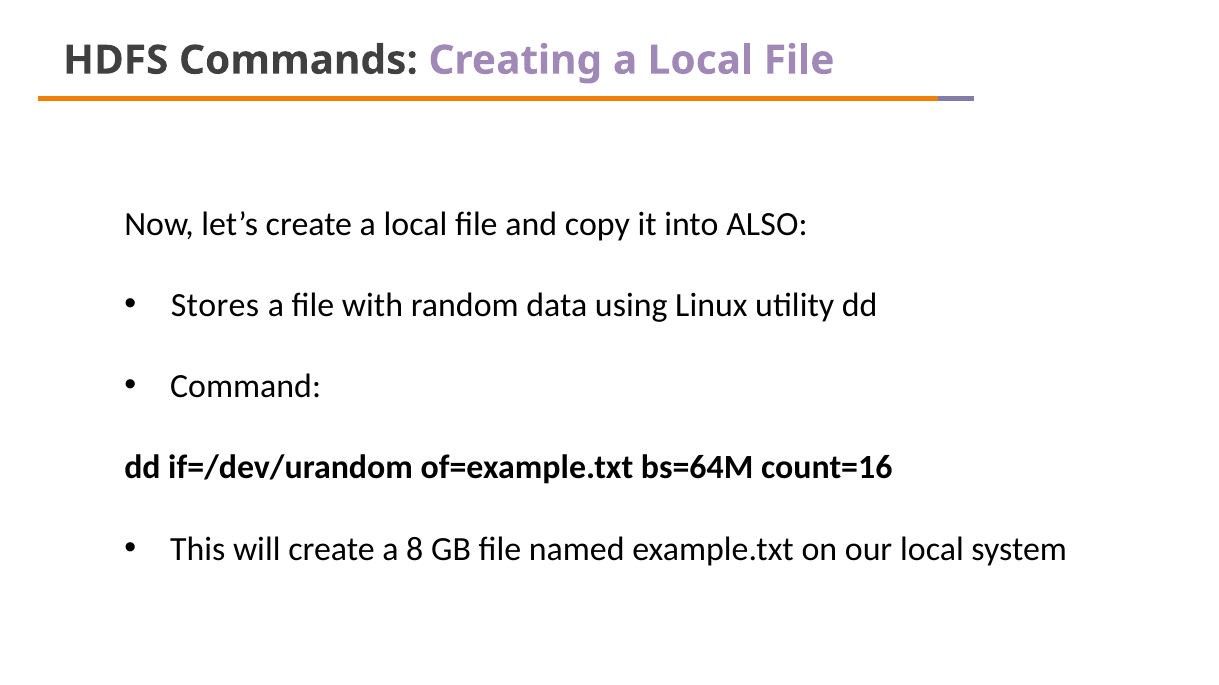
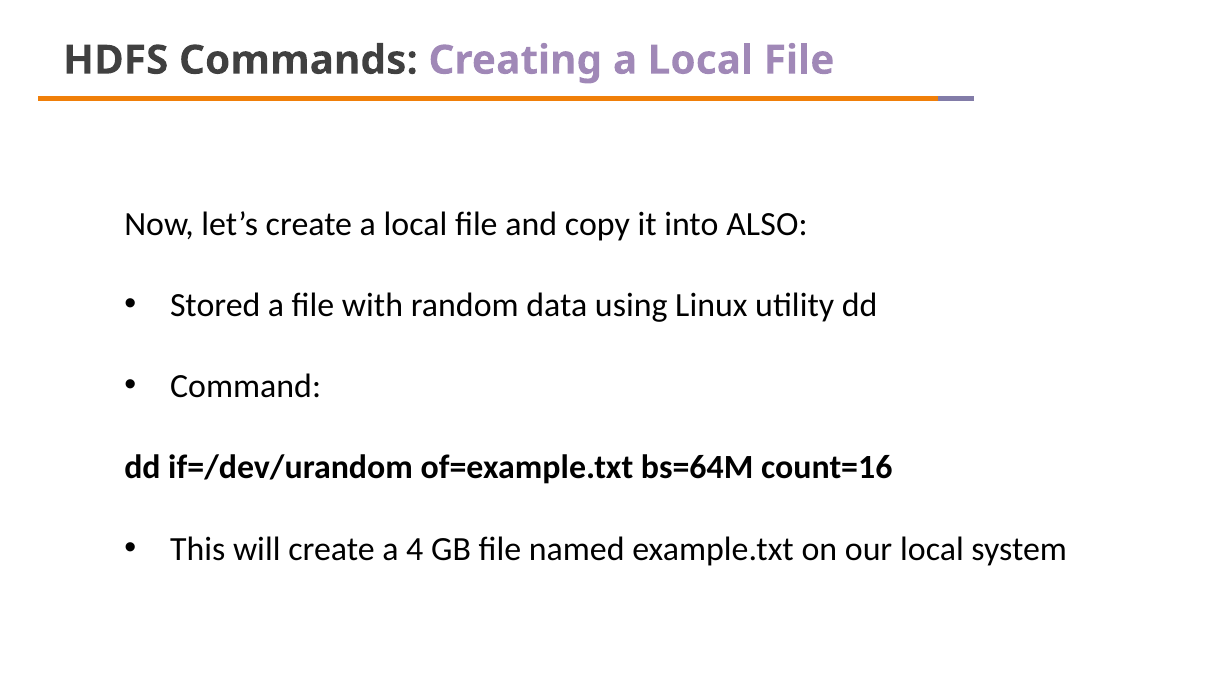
Stores: Stores -> Stored
8: 8 -> 4
